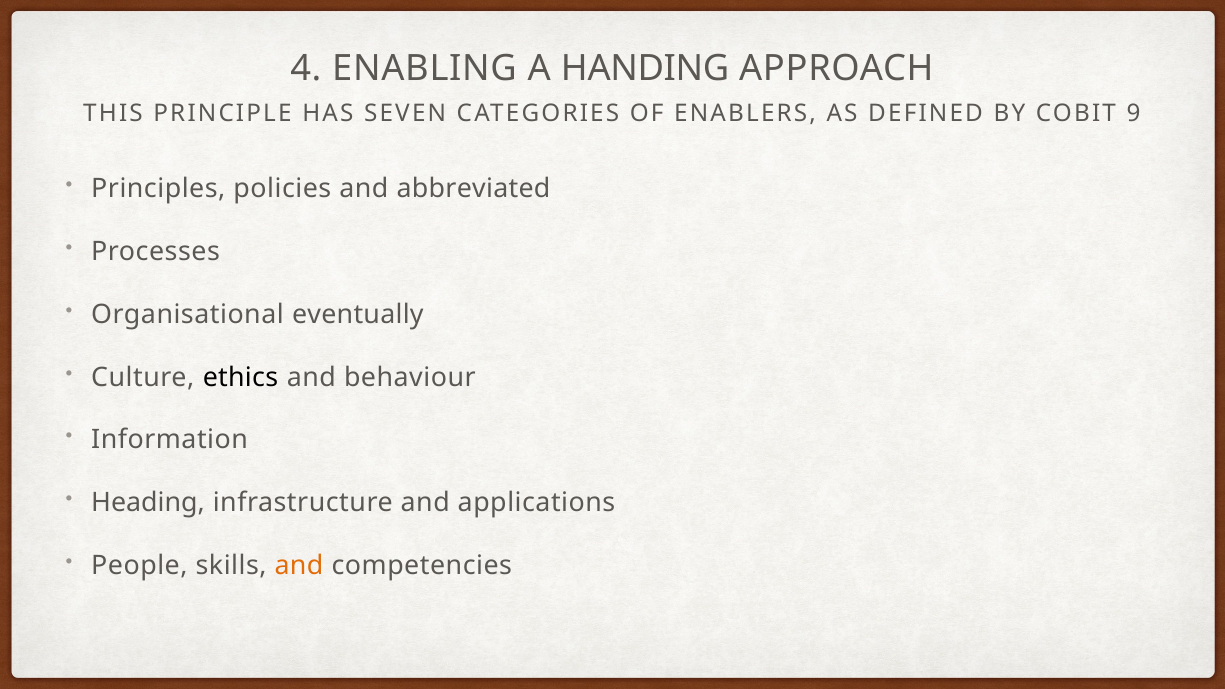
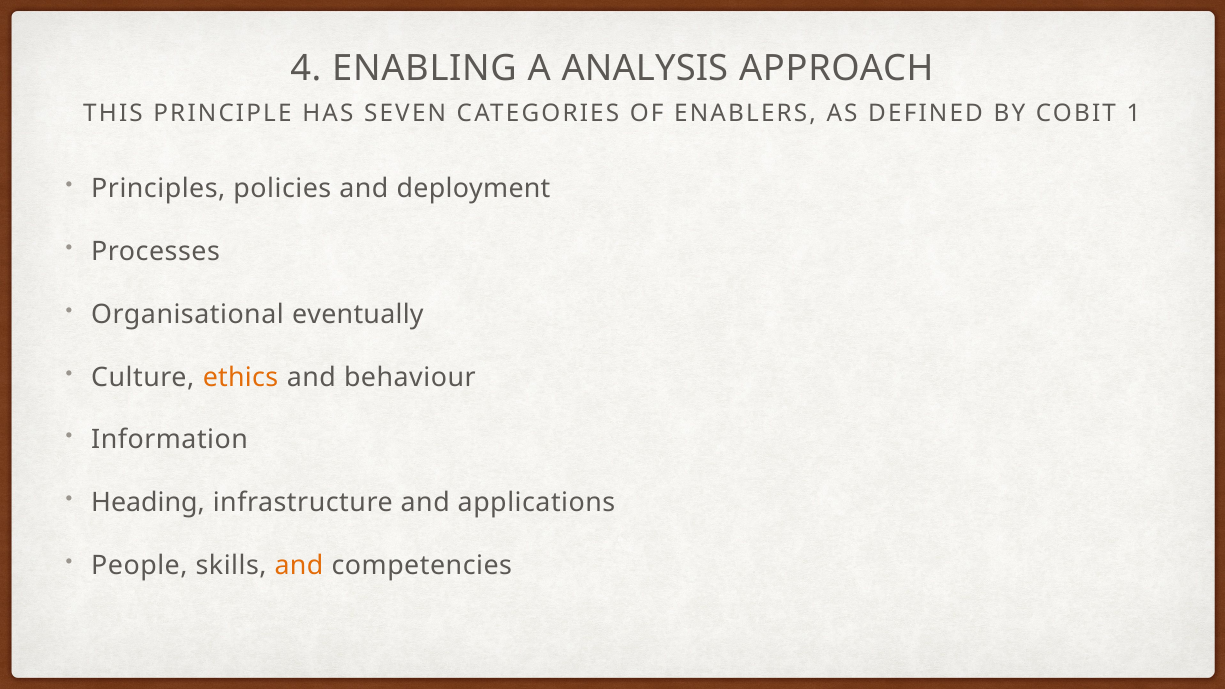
HANDING: HANDING -> ANALYSIS
9: 9 -> 1
abbreviated: abbreviated -> deployment
ethics colour: black -> orange
